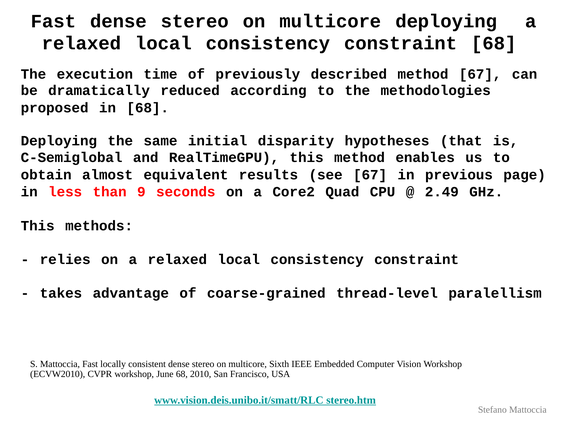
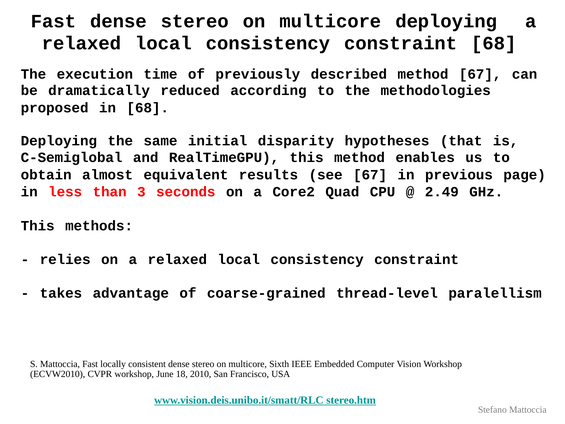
9: 9 -> 3
June 68: 68 -> 18
